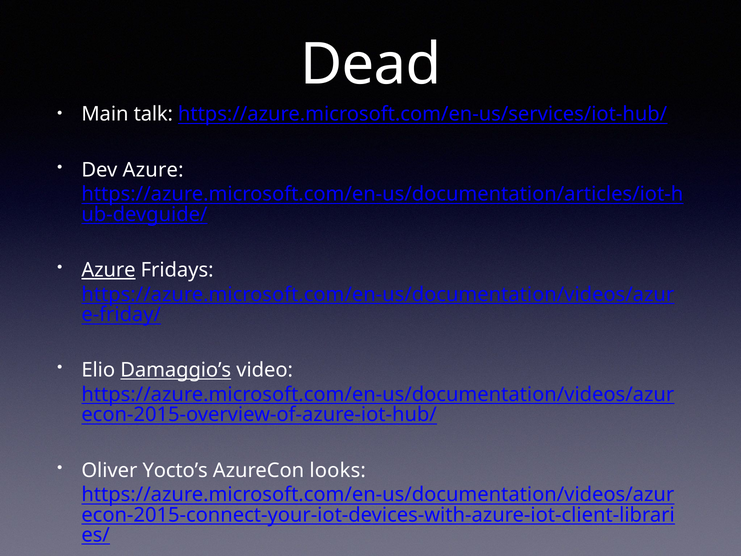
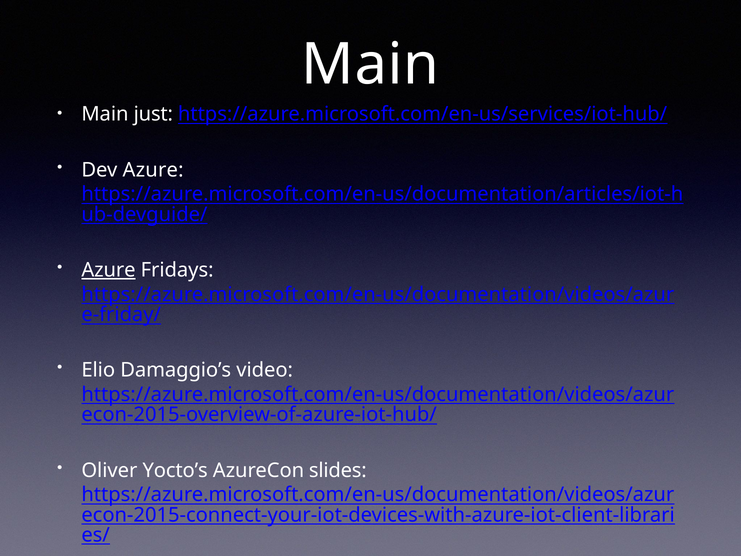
Dead at (371, 65): Dead -> Main
talk: talk -> just
Damaggio’s underline: present -> none
looks: looks -> slides
